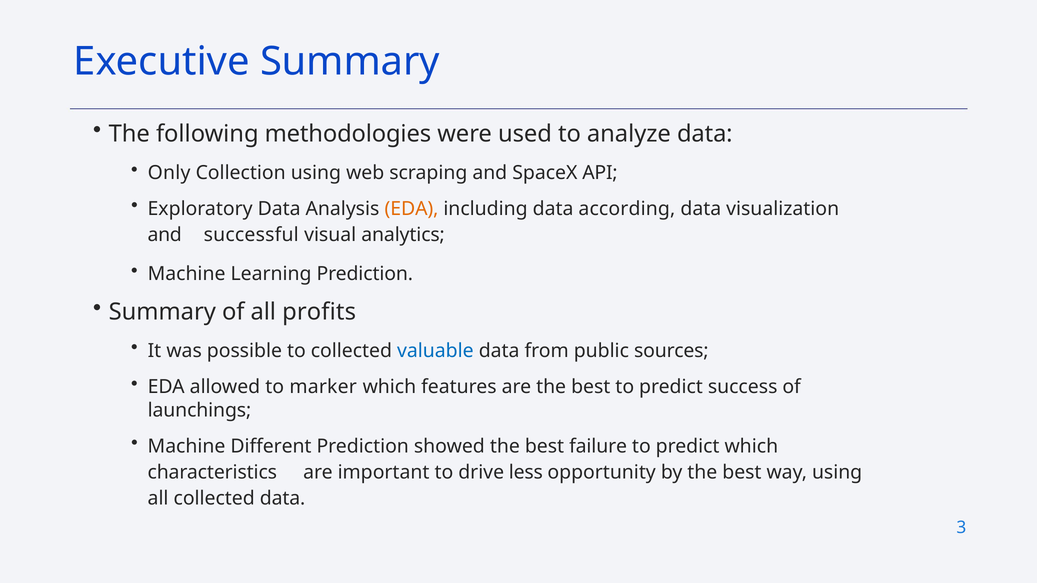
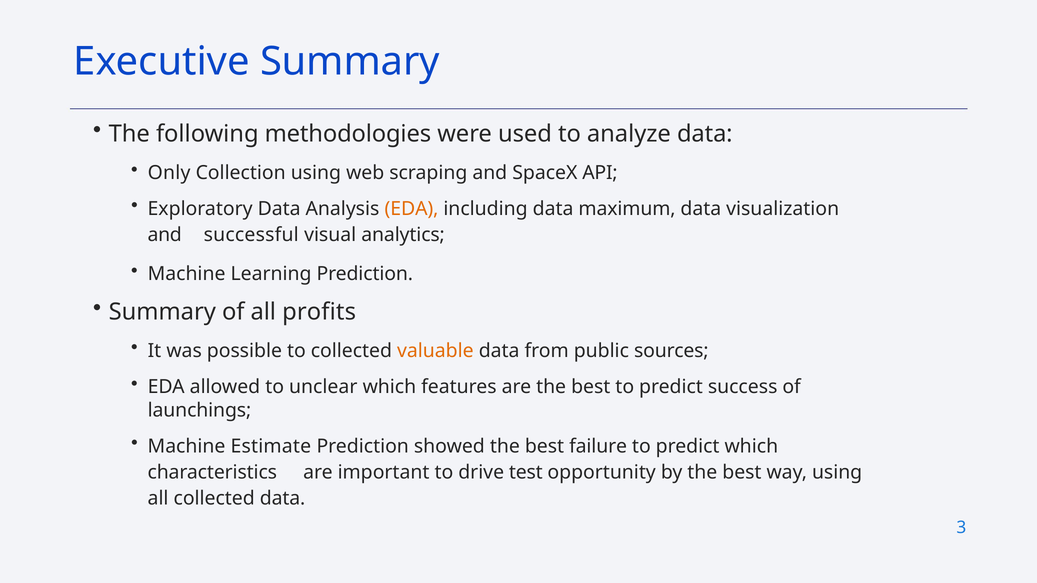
according: according -> maximum
valuable colour: blue -> orange
marker: marker -> unclear
Different: Different -> Estimate
less: less -> test
